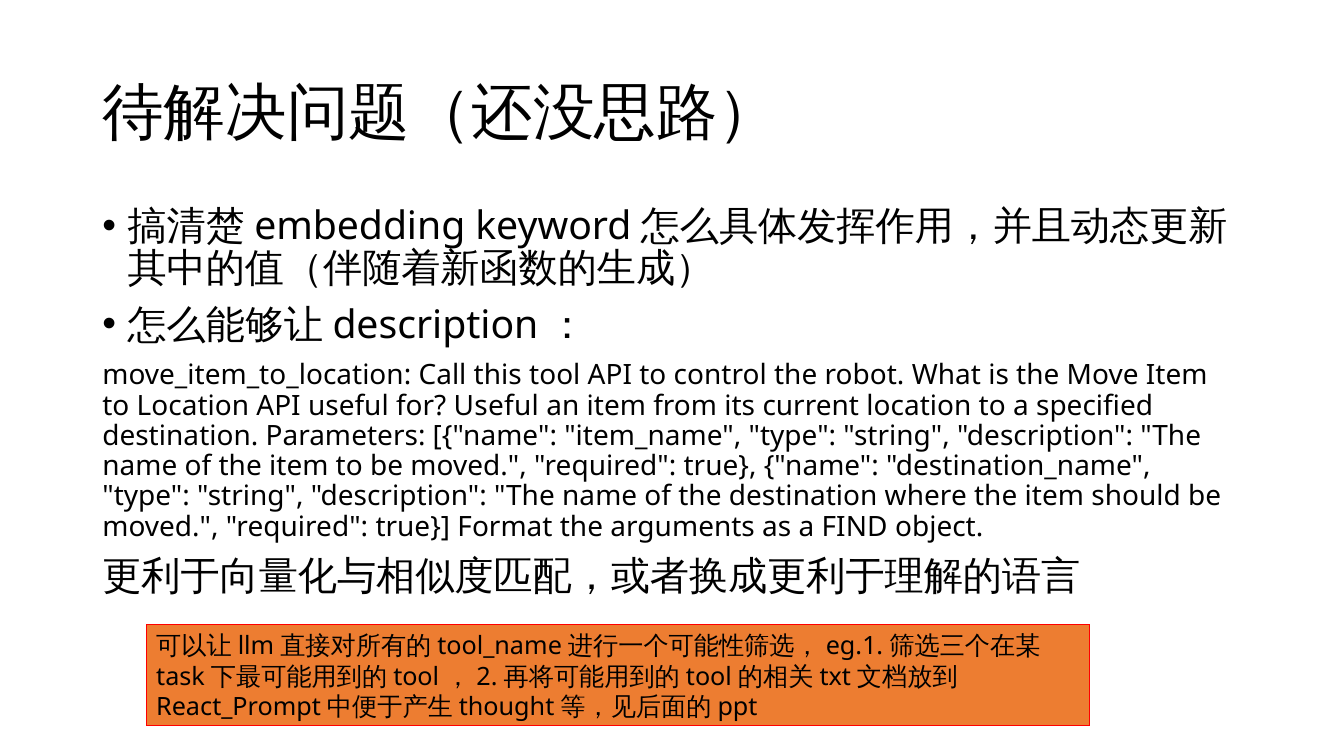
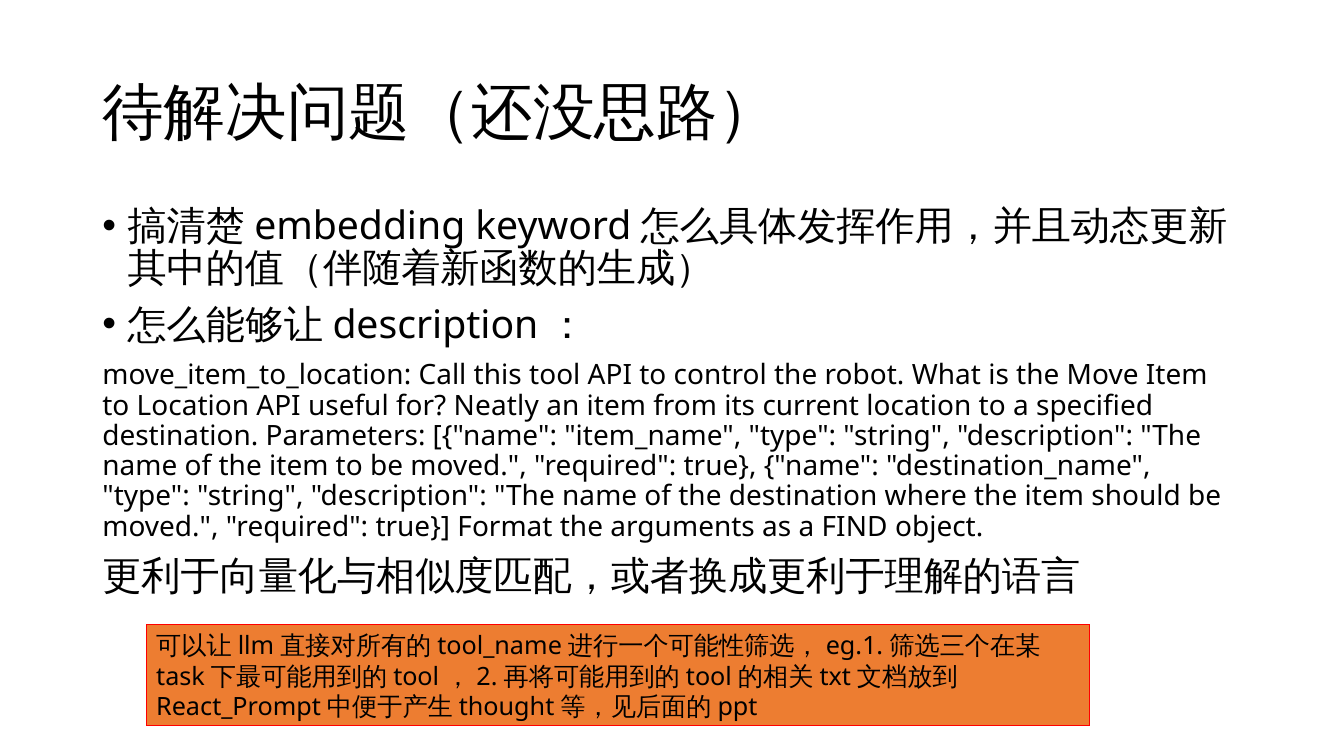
for Useful: Useful -> Neatly
